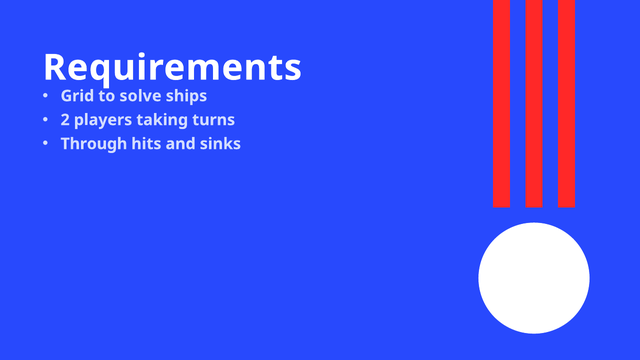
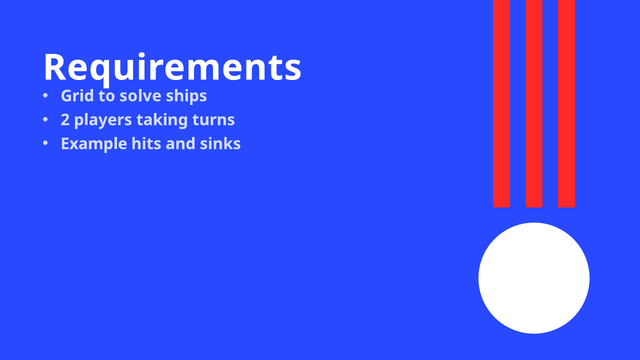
Through: Through -> Example
